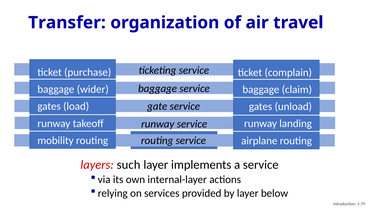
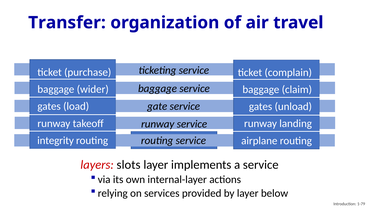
mobility: mobility -> integrity
such: such -> slots
